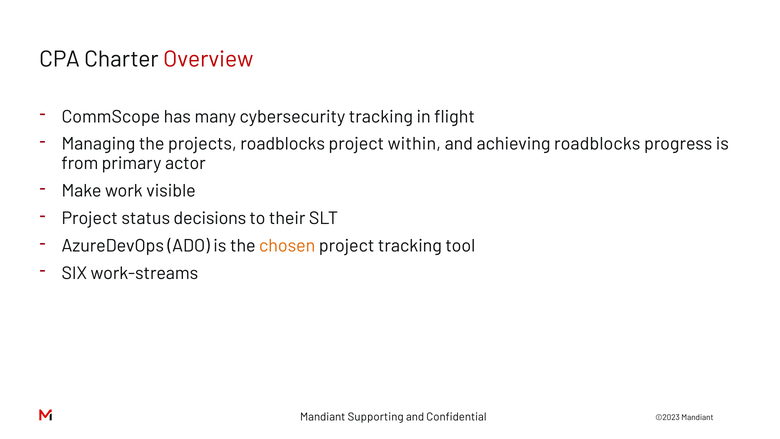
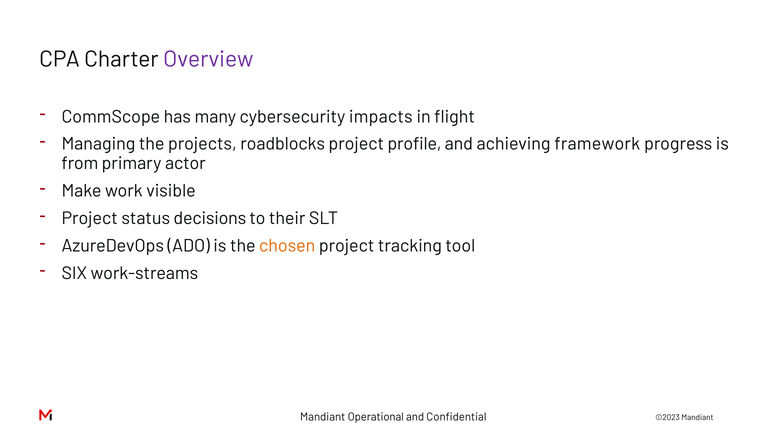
Overview colour: red -> purple
cybersecurity tracking: tracking -> impacts
within: within -> profile
achieving roadblocks: roadblocks -> framework
Supporting: Supporting -> Operational
